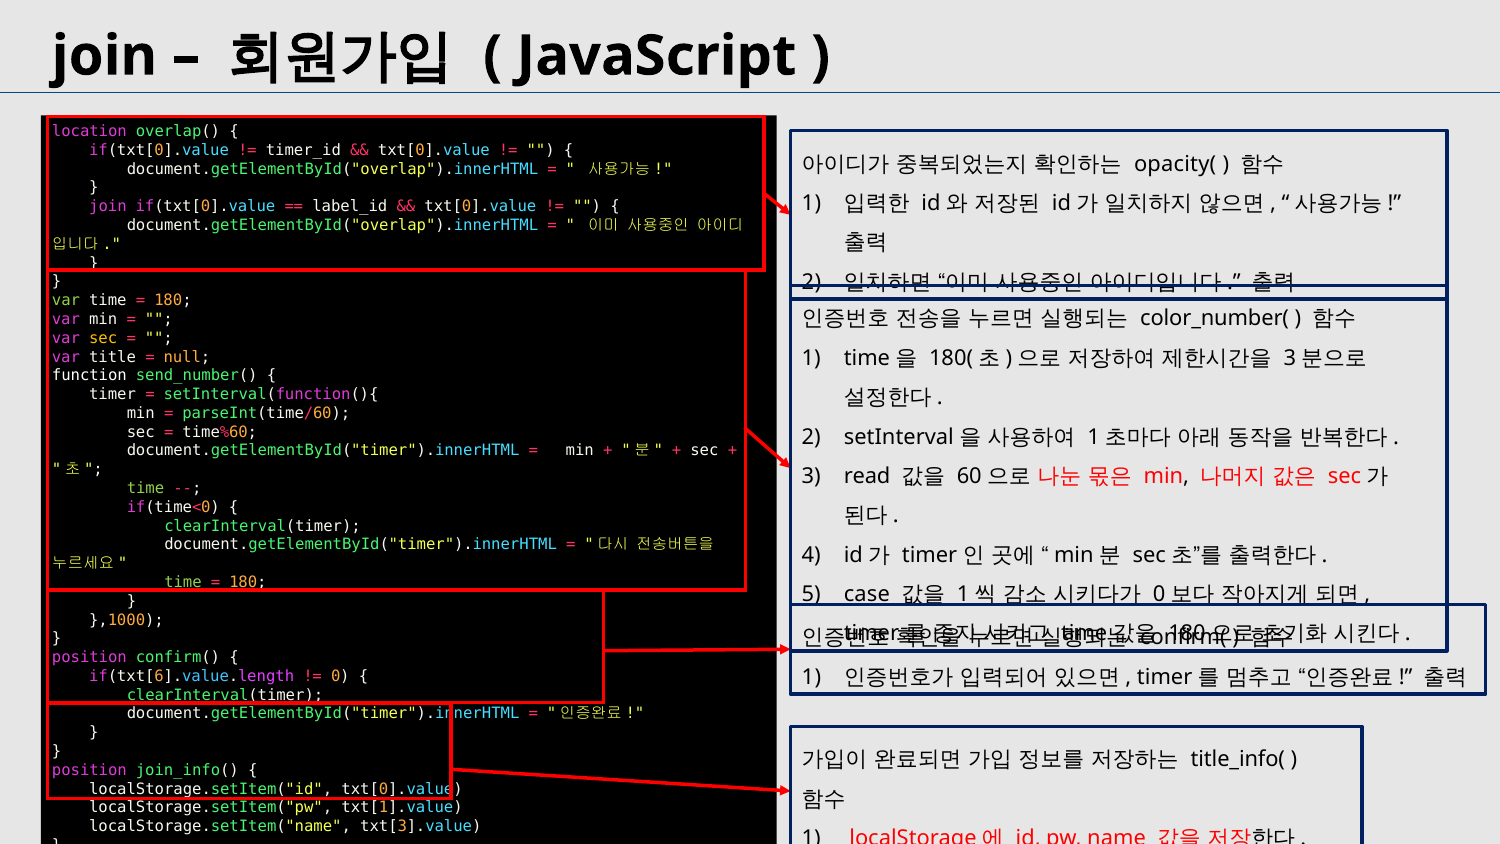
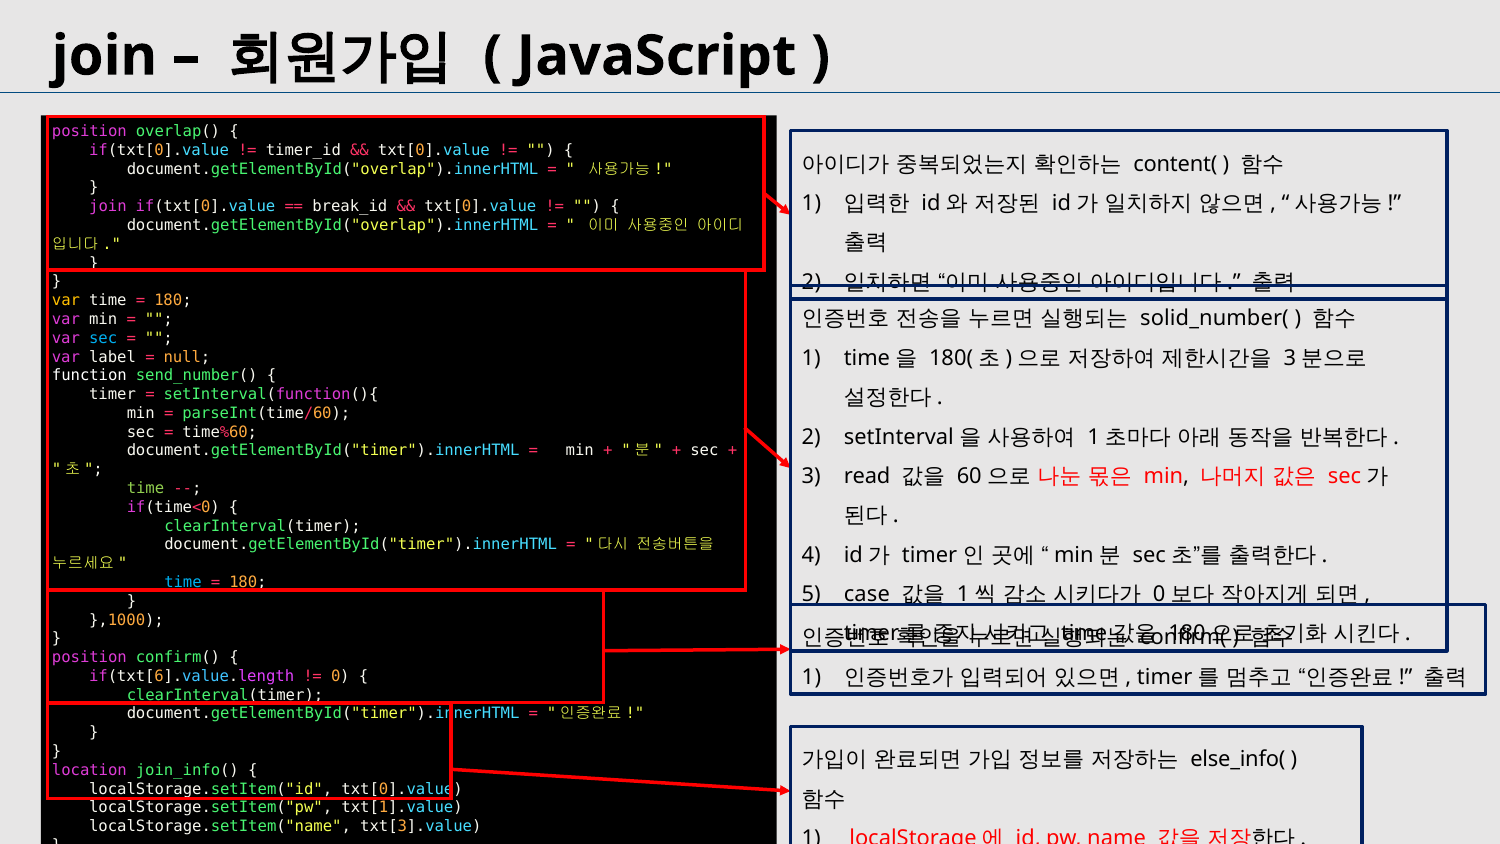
location at (89, 131): location -> position
opacity(: opacity( -> content(
label_id: label_id -> break_id
var at (66, 300) colour: light green -> yellow
color_number(: color_number( -> solid_number(
sec at (103, 338) colour: yellow -> light blue
title: title -> label
time at (183, 582) colour: light green -> light blue
title_info(: title_info( -> else_info(
position at (89, 770): position -> location
